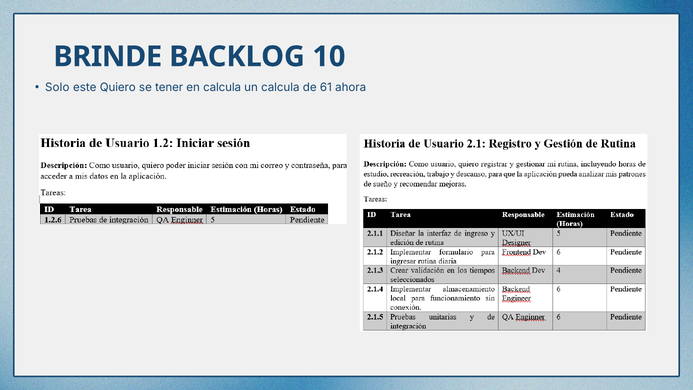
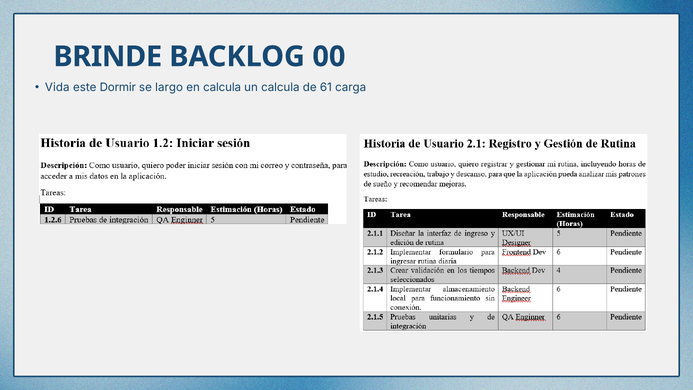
10: 10 -> 00
Solo: Solo -> Vida
Quiero: Quiero -> Dormir
tener: tener -> largo
ahora: ahora -> carga
